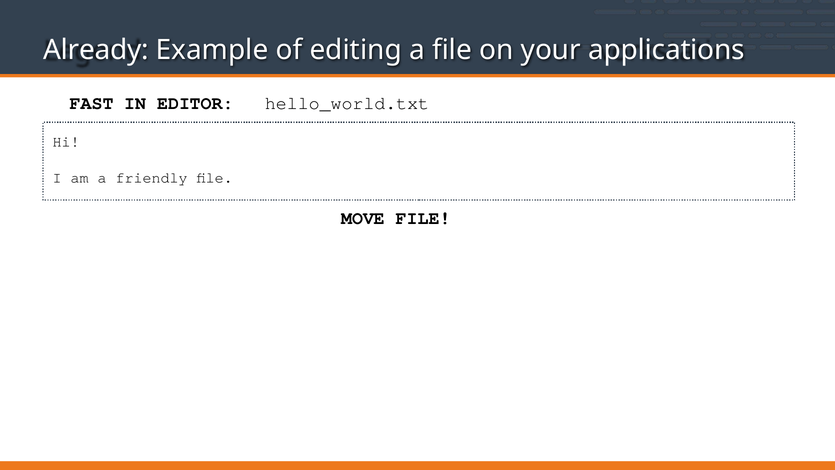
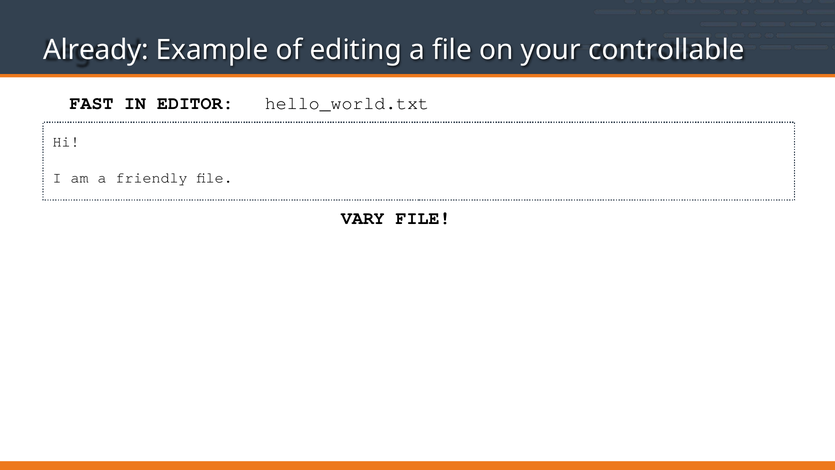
applications: applications -> controllable
MOVE: MOVE -> VARY
